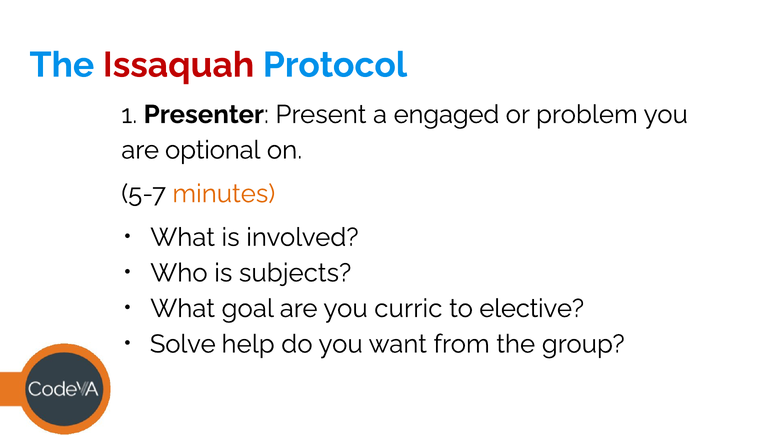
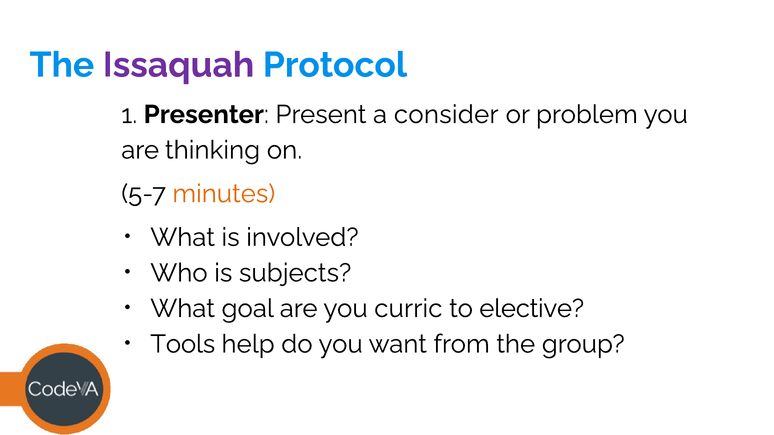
Issaquah colour: red -> purple
engaged: engaged -> consider
optional: optional -> thinking
Solve: Solve -> Tools
